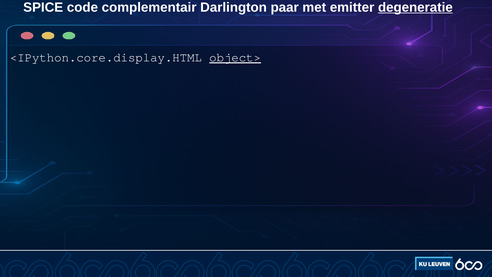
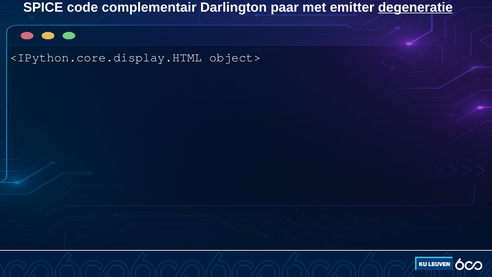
object> underline: present -> none
